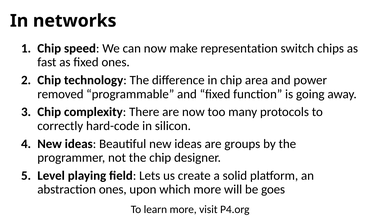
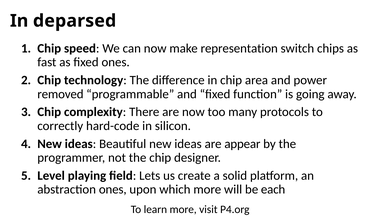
networks: networks -> deparsed
groups: groups -> appear
goes: goes -> each
